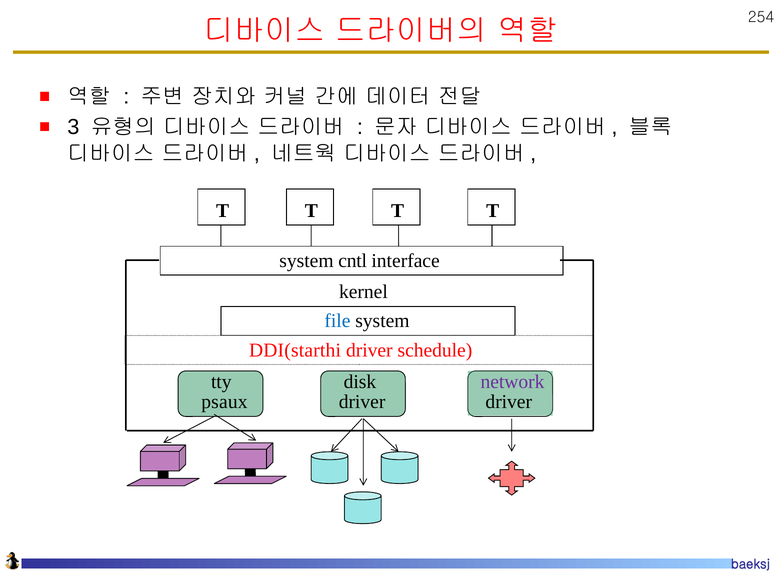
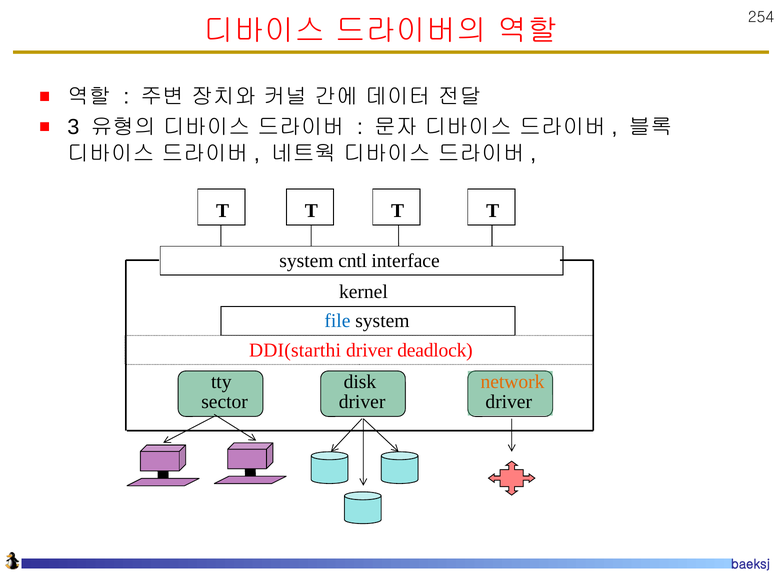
schedule: schedule -> deadlock
network colour: purple -> orange
psaux: psaux -> sector
